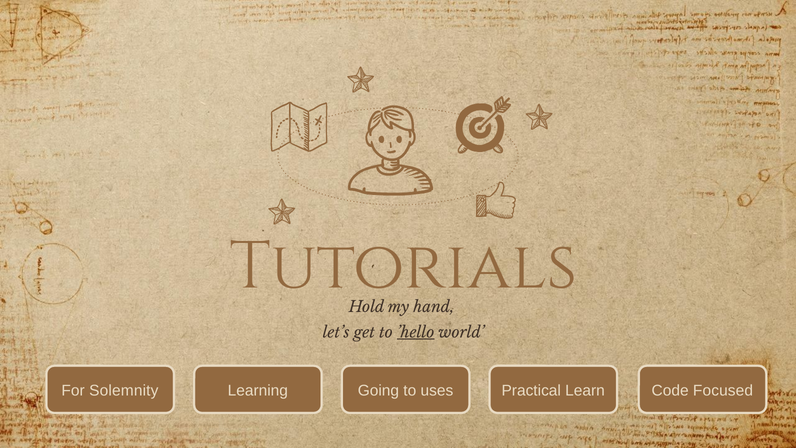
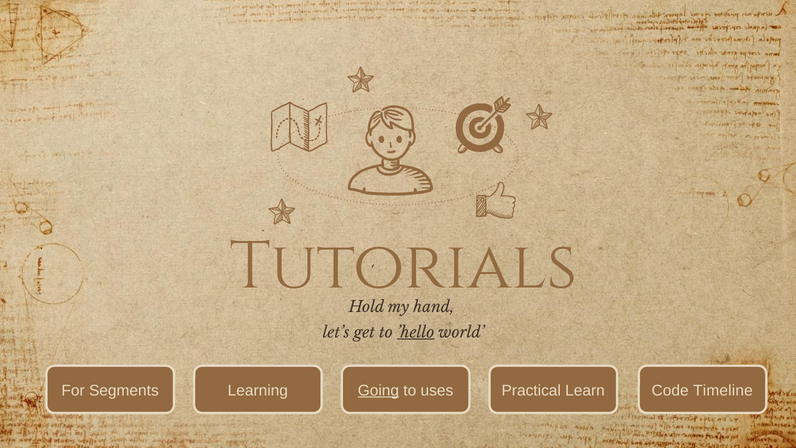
Solemnity: Solemnity -> Segments
Going underline: none -> present
Focused: Focused -> Timeline
